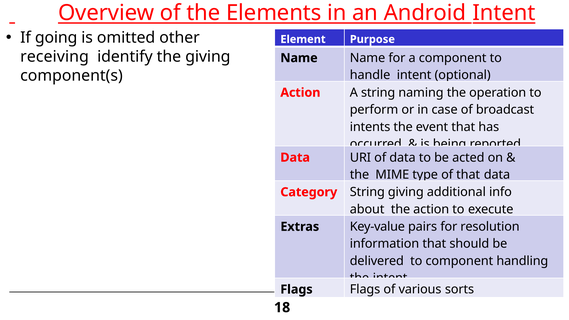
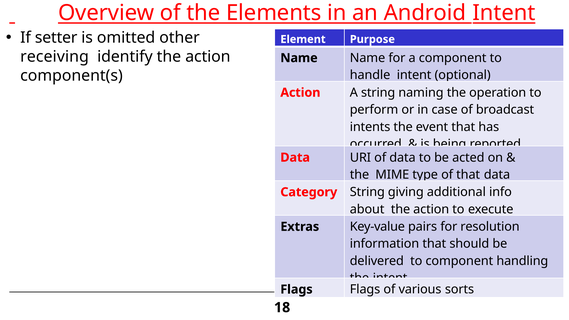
going: going -> setter
identify the giving: giving -> action
